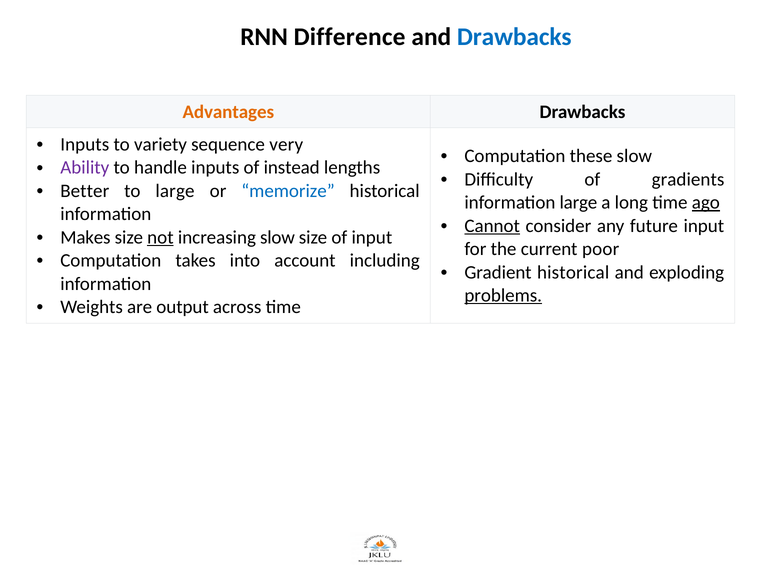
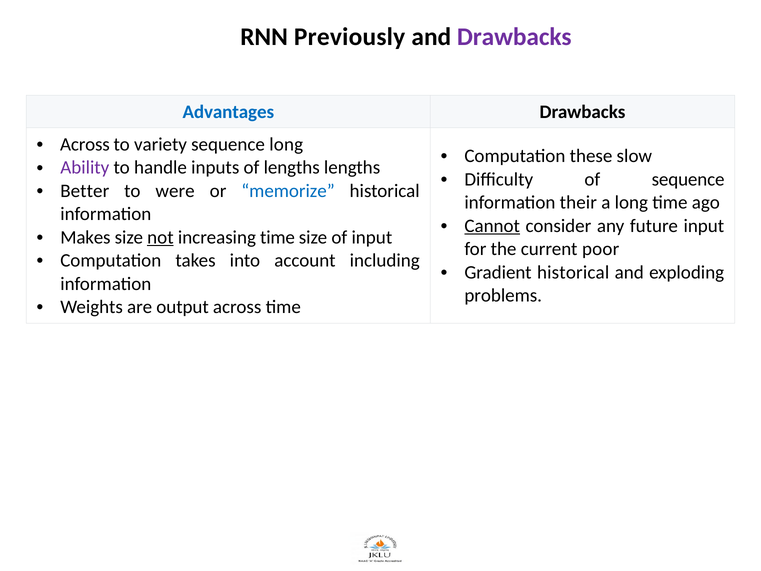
Difference: Difference -> Previously
Drawbacks at (514, 37) colour: blue -> purple
Advantages colour: orange -> blue
Inputs at (85, 144): Inputs -> Across
sequence very: very -> long
of instead: instead -> lengths
of gradients: gradients -> sequence
to large: large -> were
information large: large -> their
ago underline: present -> none
increasing slow: slow -> time
problems underline: present -> none
